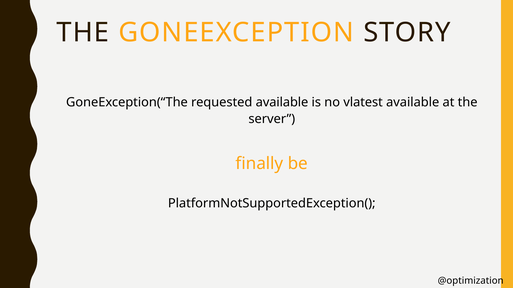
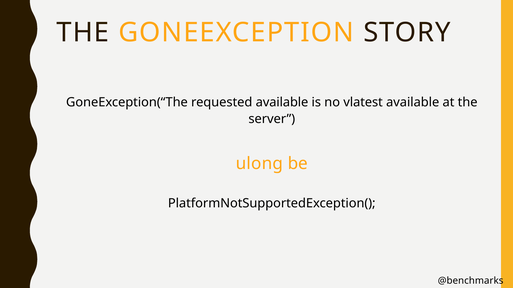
finally: finally -> ulong
@optimization: @optimization -> @benchmarks
